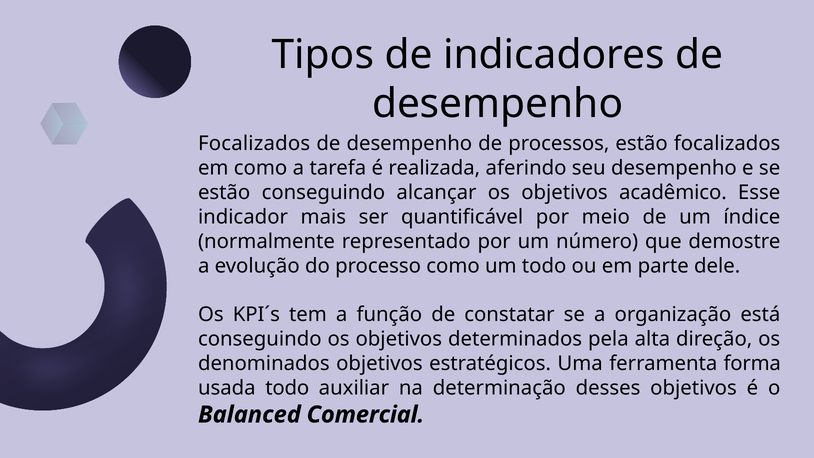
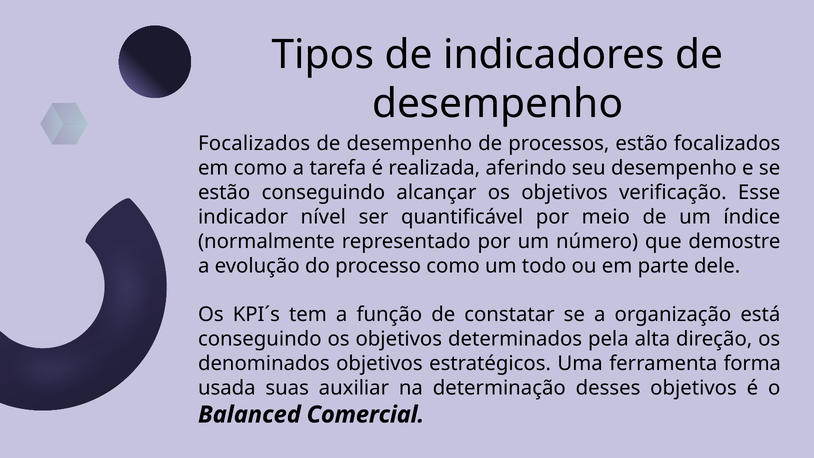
acadêmico: acadêmico -> verificação
mais: mais -> nível
usada todo: todo -> suas
